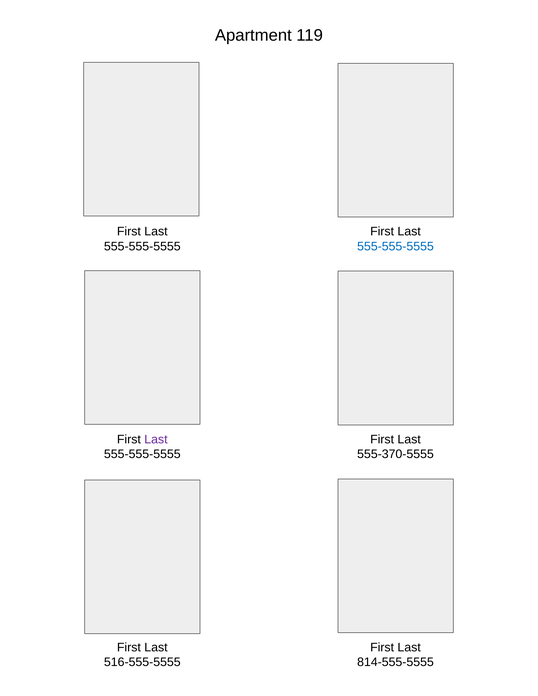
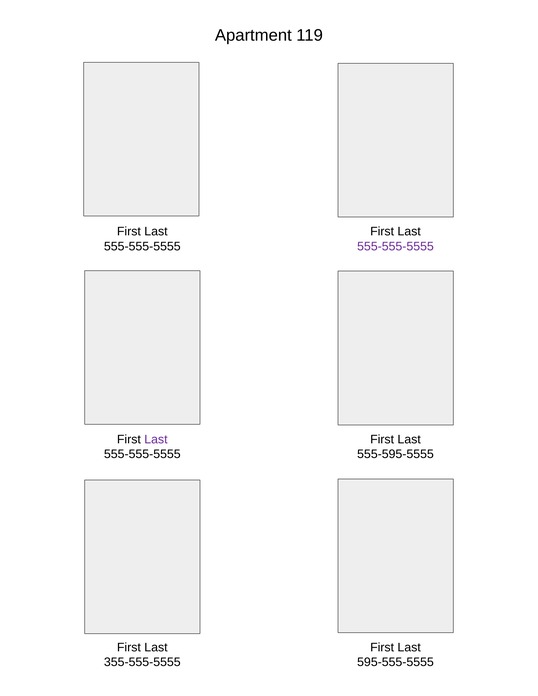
555-555-5555 at (395, 246) colour: blue -> purple
555-370-5555: 555-370-5555 -> 555-595-5555
516-555-5555: 516-555-5555 -> 355-555-5555
814-555-5555: 814-555-5555 -> 595-555-5555
